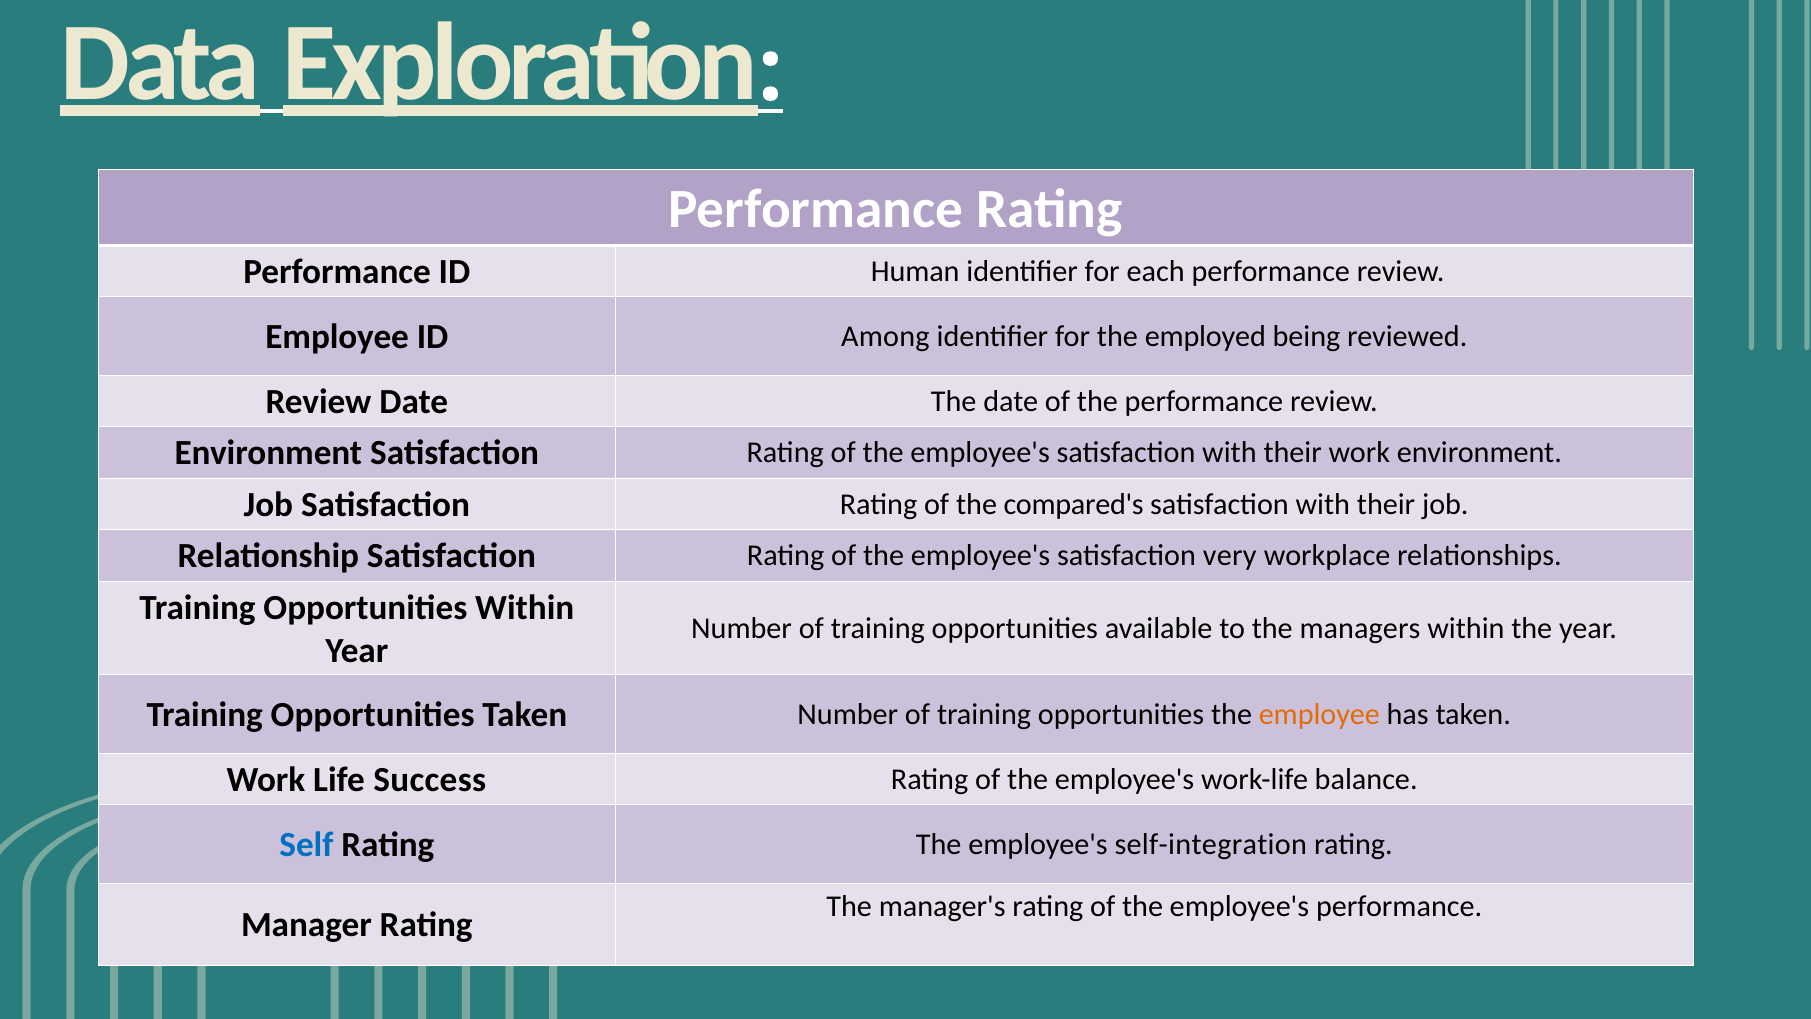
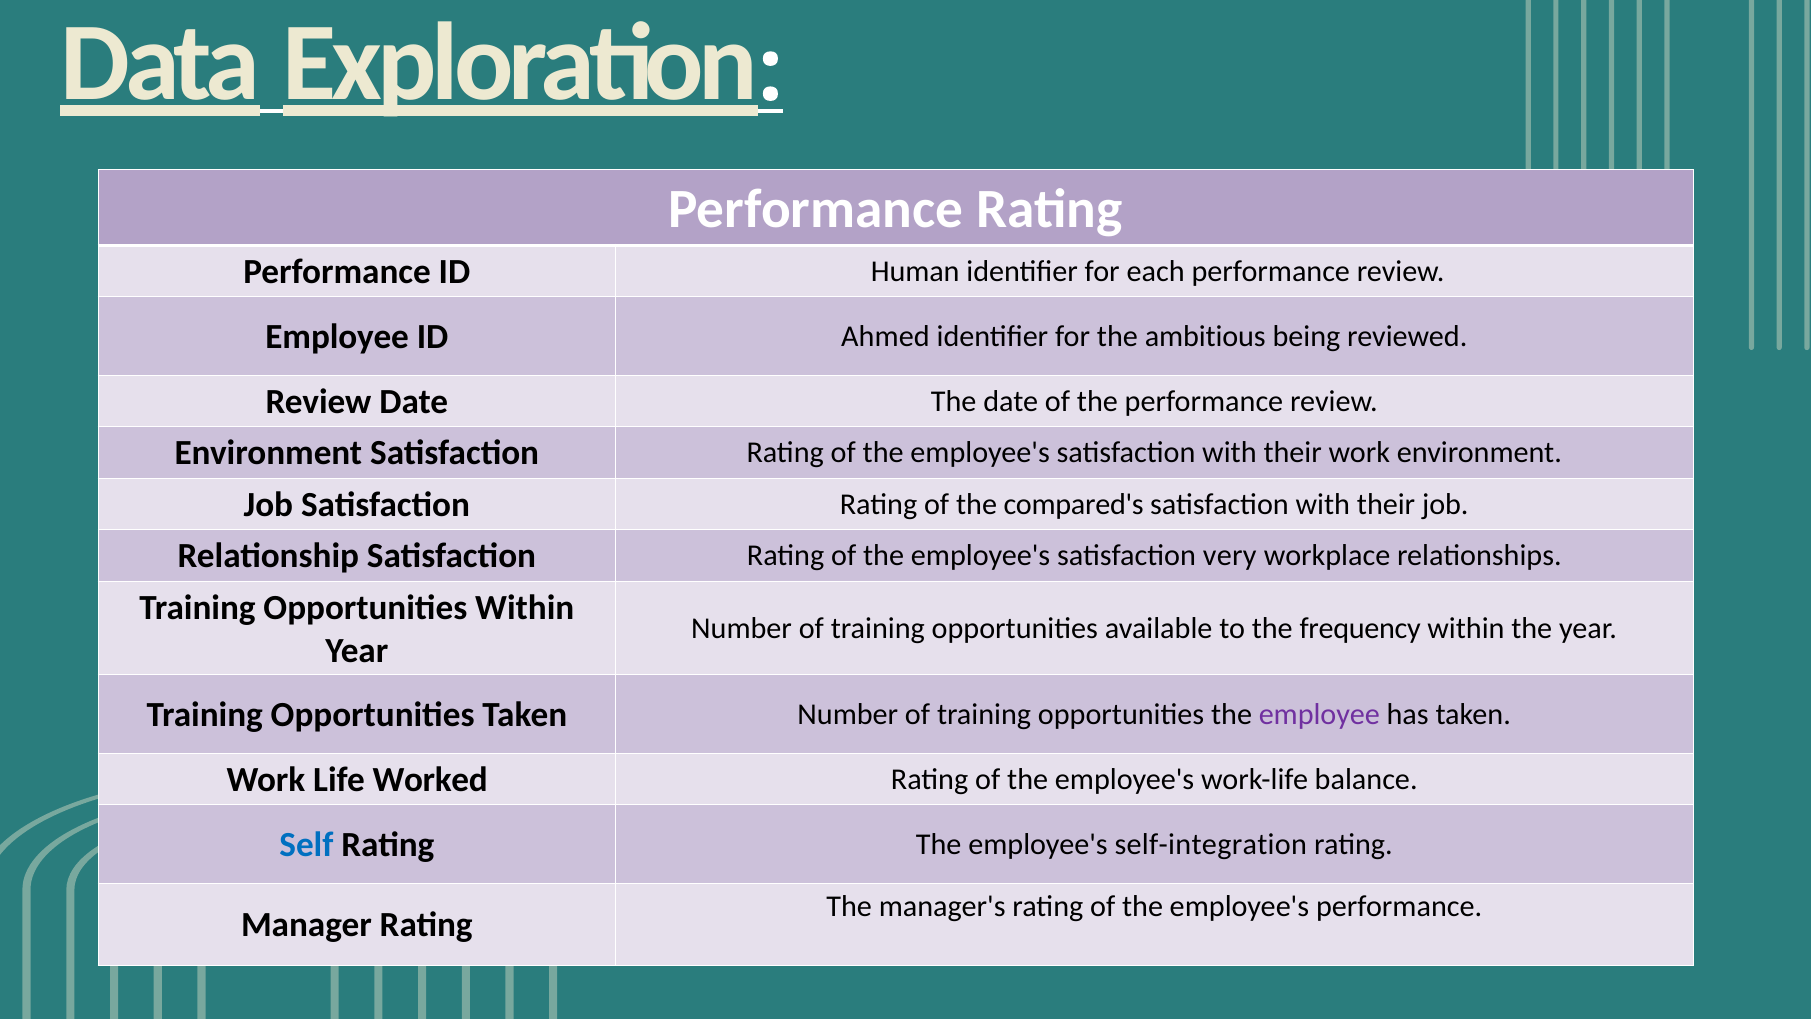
Among: Among -> Ahmed
employed: employed -> ambitious
managers: managers -> frequency
employee at (1319, 714) colour: orange -> purple
Success: Success -> Worked
